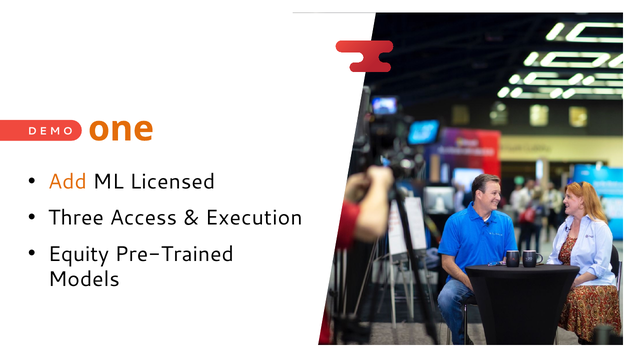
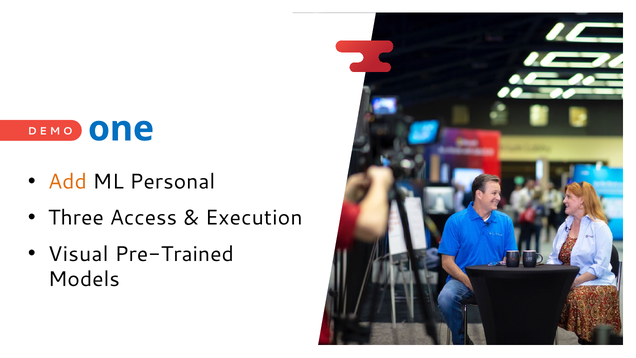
one colour: orange -> blue
Licensed: Licensed -> Personal
Equity: Equity -> Visual
